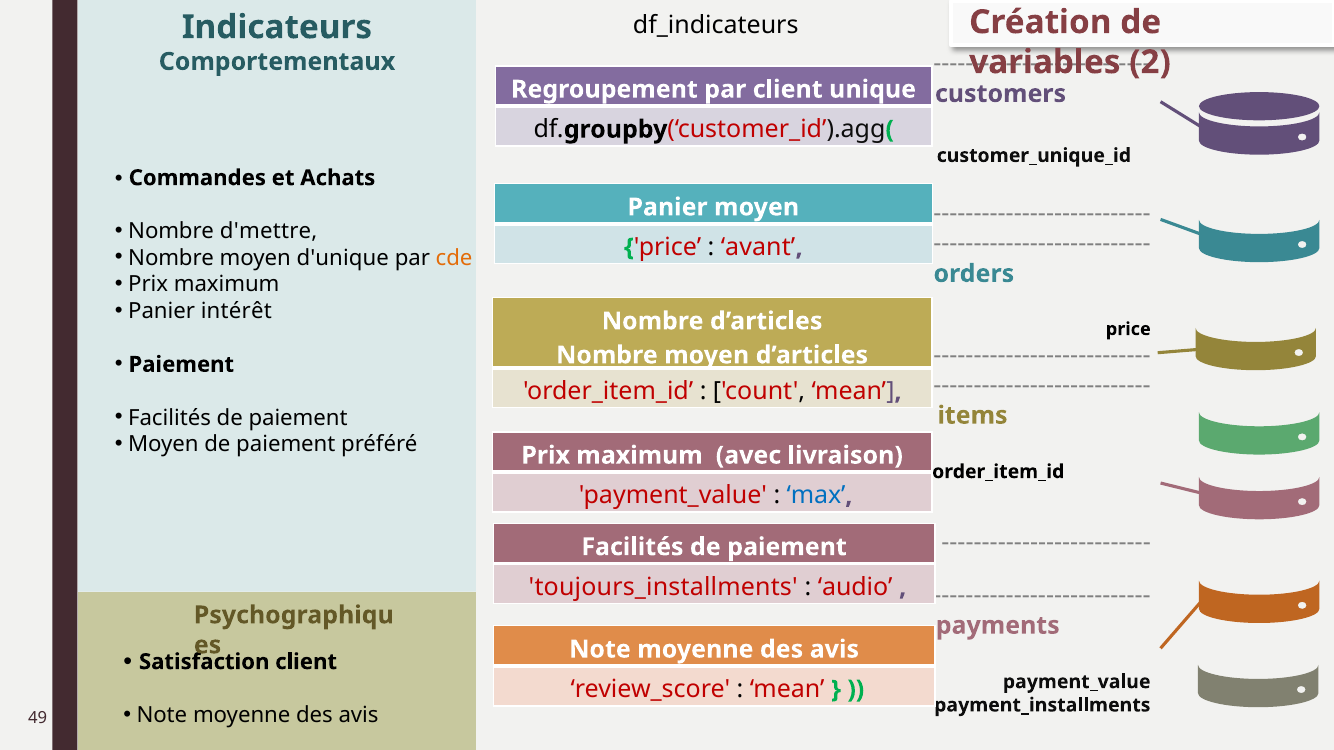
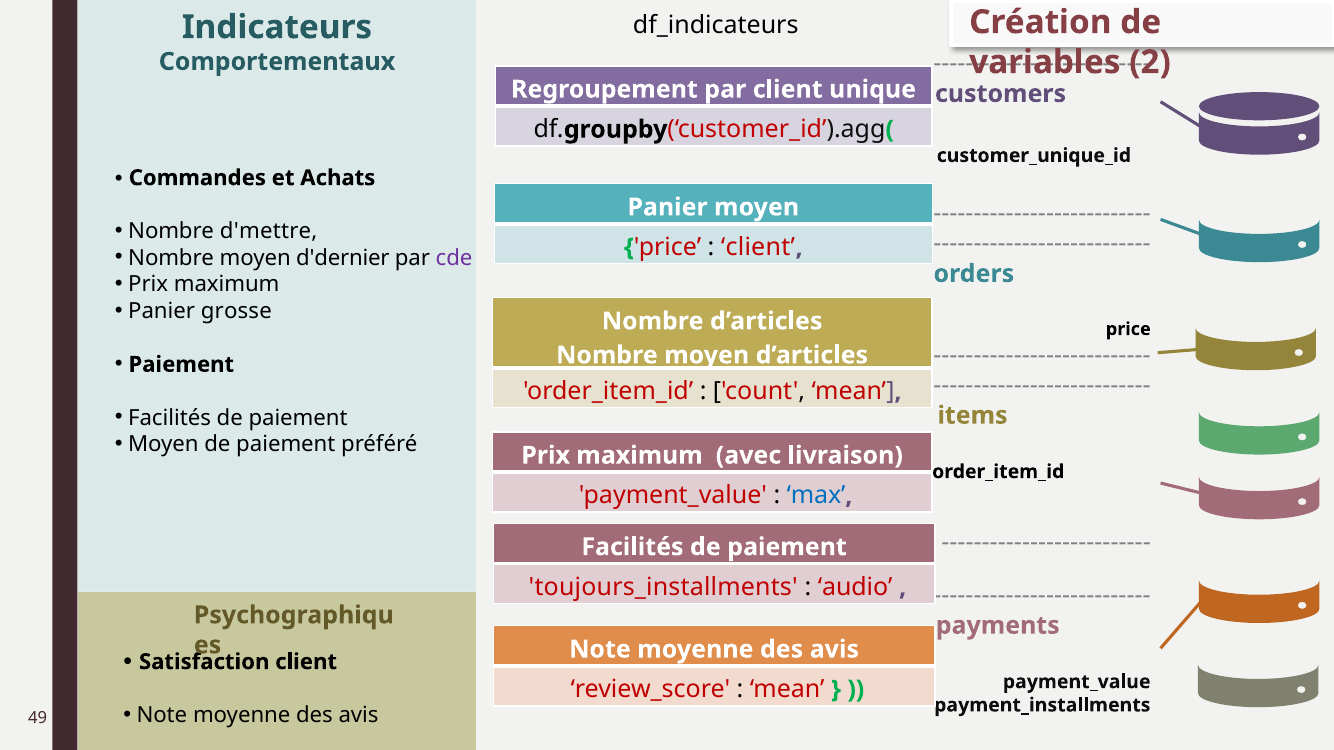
avant at (758, 247): avant -> client
d'unique: d'unique -> d'dernier
cde colour: orange -> purple
intérêt: intérêt -> grosse
